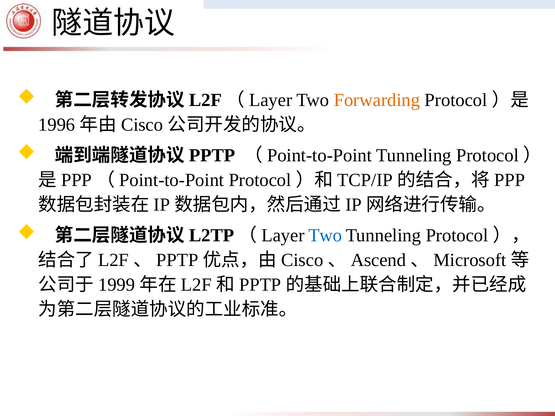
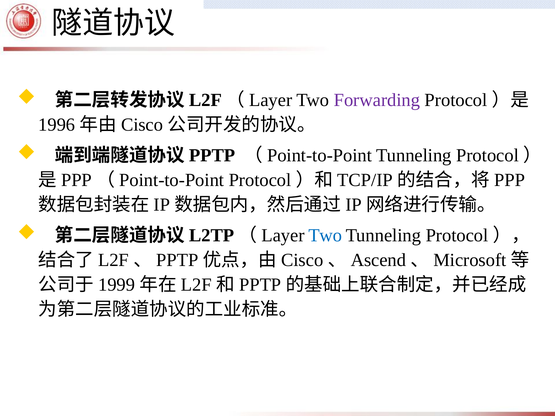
Forwarding colour: orange -> purple
